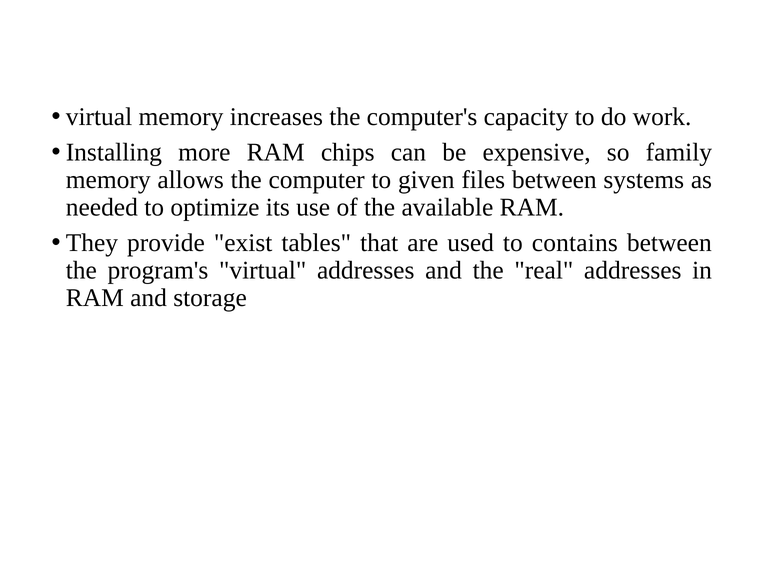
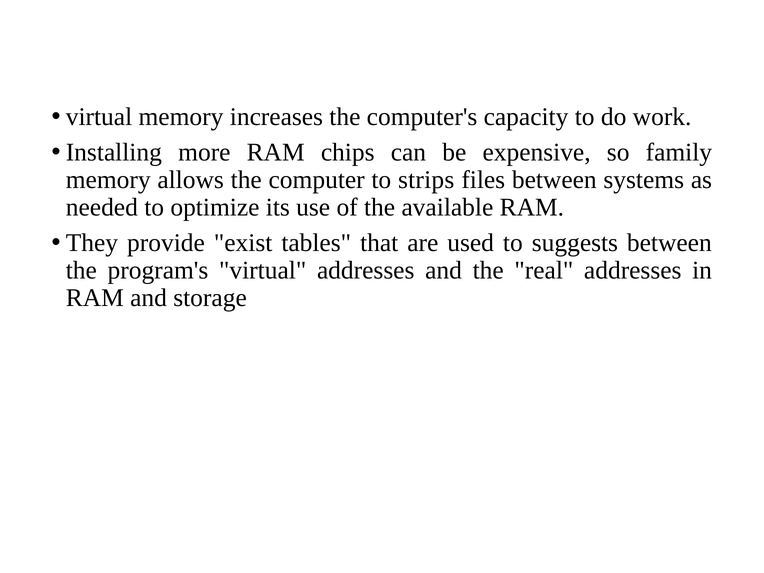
given: given -> strips
contains: contains -> suggests
